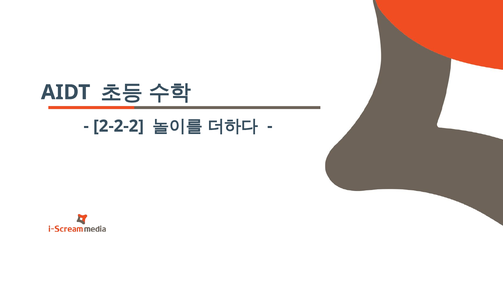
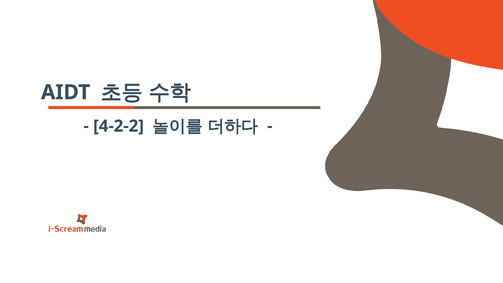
2-2-2: 2-2-2 -> 4-2-2
